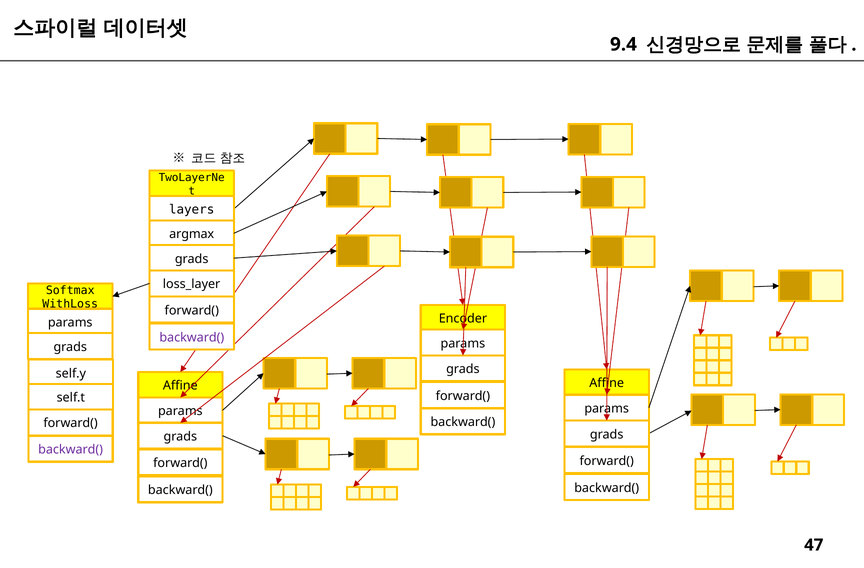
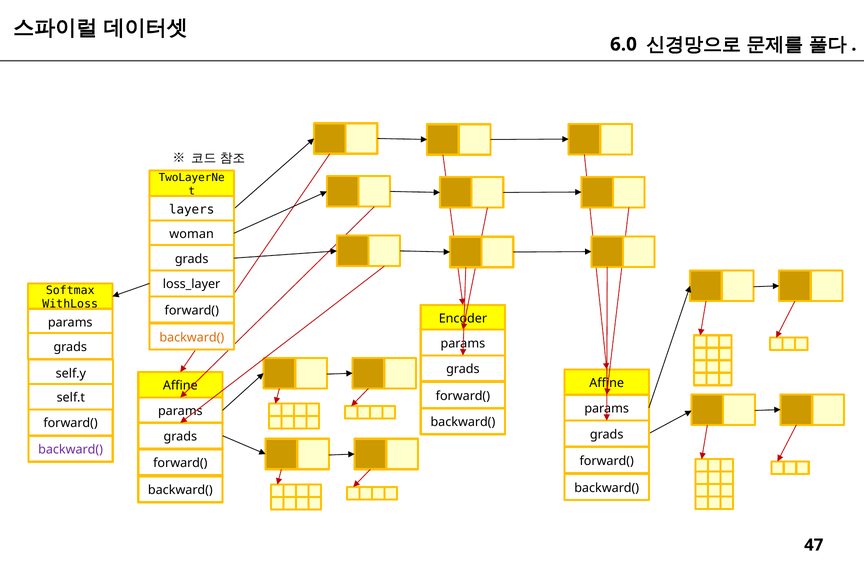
9.4: 9.4 -> 6.0
argmax: argmax -> woman
backward( at (192, 337) colour: purple -> orange
